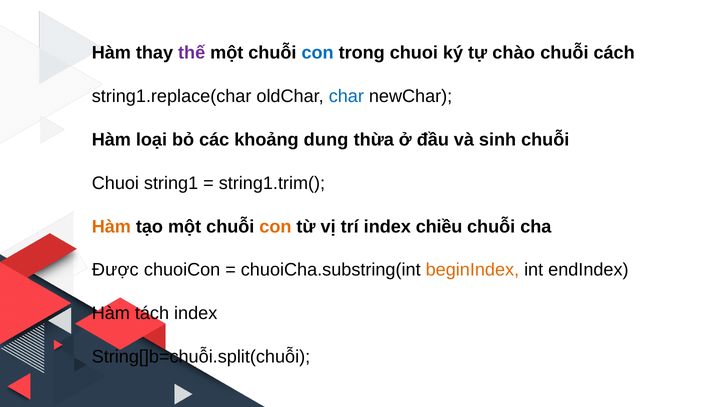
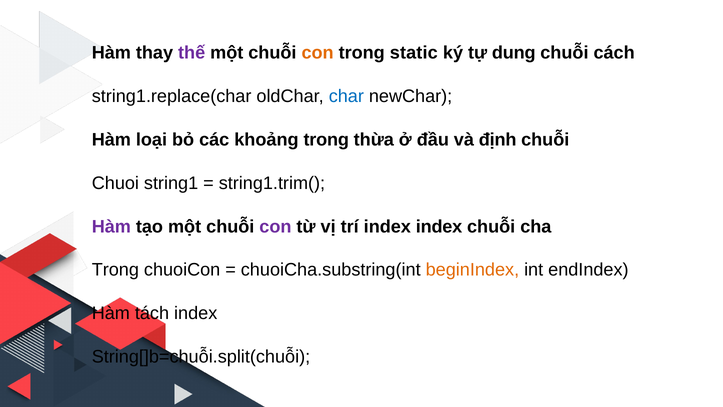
con at (318, 53) colour: blue -> orange
trong chuoi: chuoi -> static
chào: chào -> dung
khoảng dung: dung -> trong
sinh: sinh -> định
Hàm at (111, 226) colour: orange -> purple
con at (275, 226) colour: orange -> purple
index chiều: chiều -> index
Được at (115, 270): Được -> Trong
